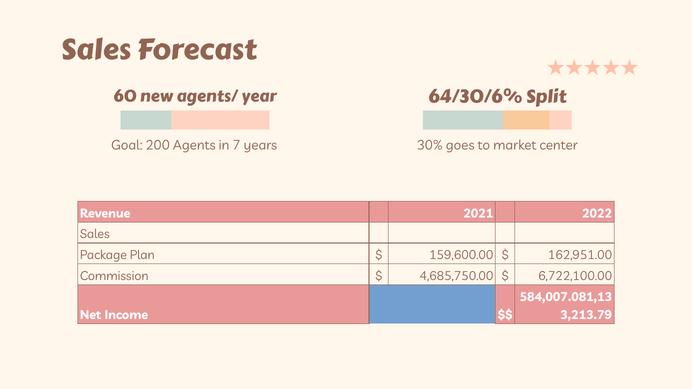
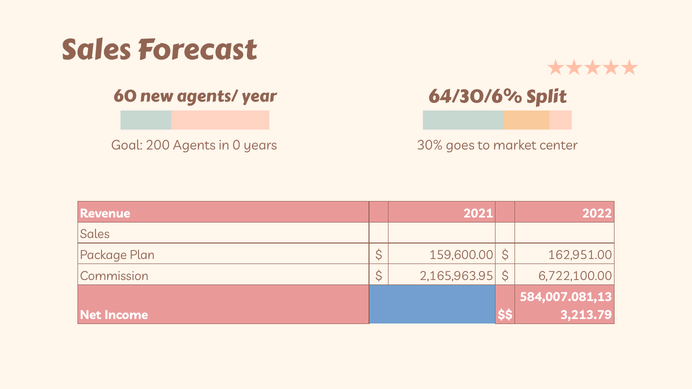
7: 7 -> 0
4,685,750.00: 4,685,750.00 -> 2,165,963.95
